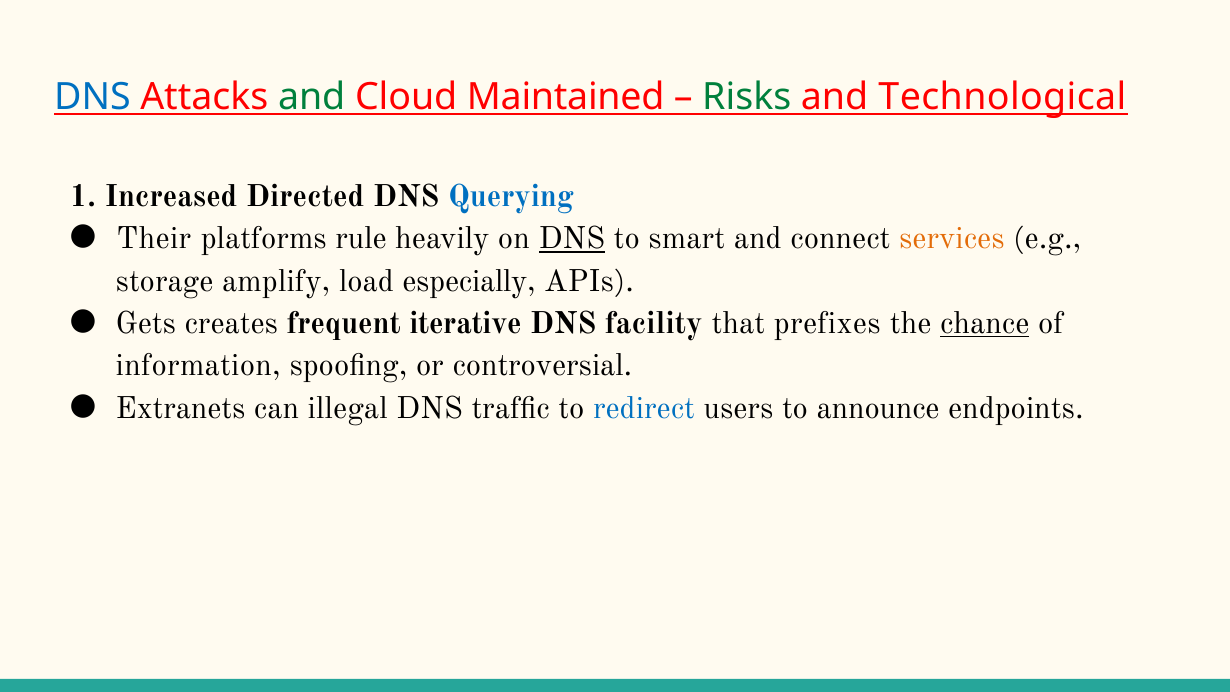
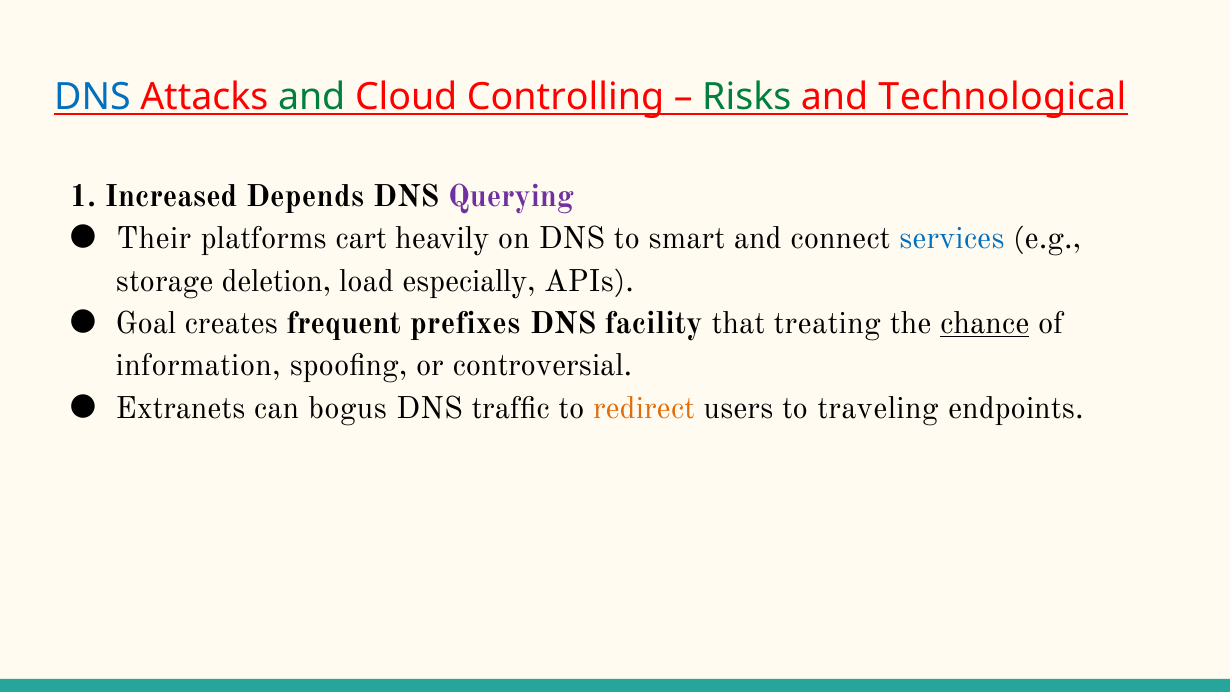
Maintained: Maintained -> Controlling
Directed: Directed -> Depends
Querying colour: blue -> purple
rule: rule -> cart
DNS at (572, 238) underline: present -> none
services colour: orange -> blue
amplify: amplify -> deletion
Gets: Gets -> Goal
iterative: iterative -> prefixes
prefixes: prefixes -> treating
illegal: illegal -> bogus
redirect colour: blue -> orange
announce: announce -> traveling
